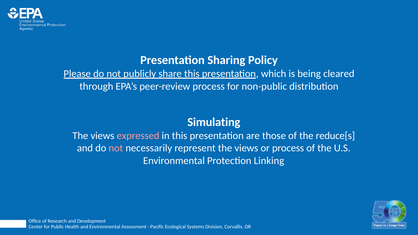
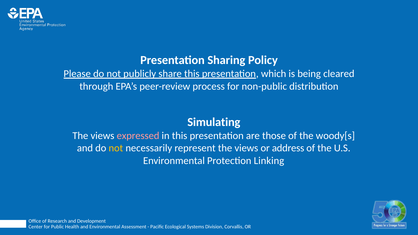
reduce[s: reduce[s -> woody[s
not at (116, 148) colour: pink -> yellow
or process: process -> address
